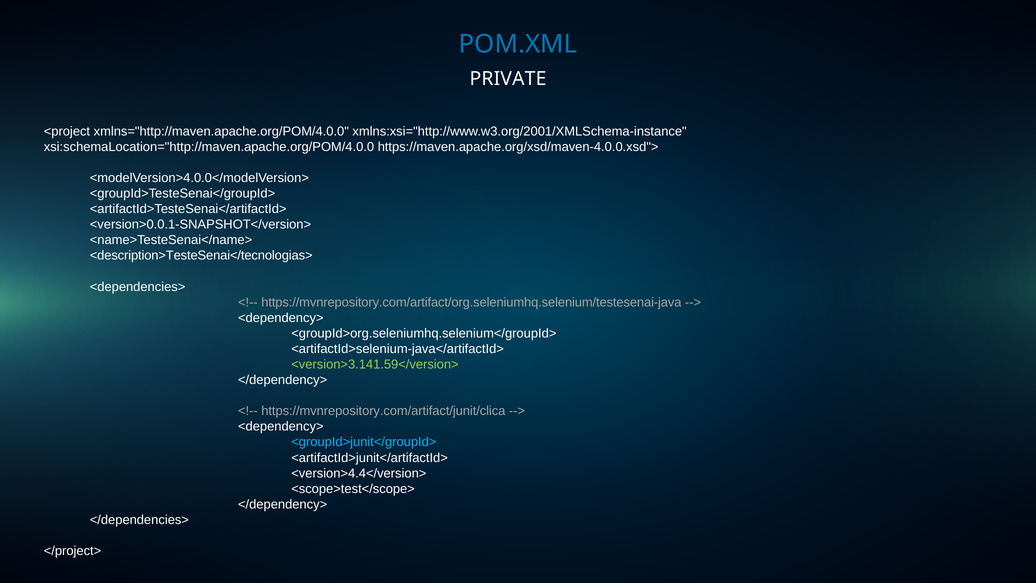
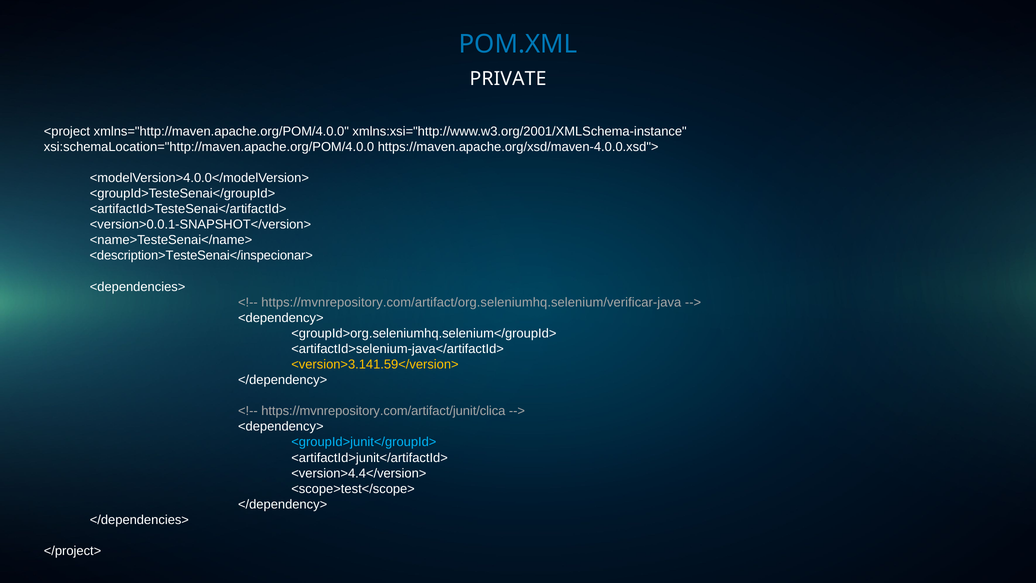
<description>TesteSenai</tecnologias>: <description>TesteSenai</tecnologias> -> <description>TesteSenai</inspecionar>
https://mvnrepository.com/artifact/org.seleniumhq.selenium/testesenai-java: https://mvnrepository.com/artifact/org.seleniumhq.selenium/testesenai-java -> https://mvnrepository.com/artifact/org.seleniumhq.selenium/verificar-java
<version>3.141.59</version> colour: light green -> yellow
